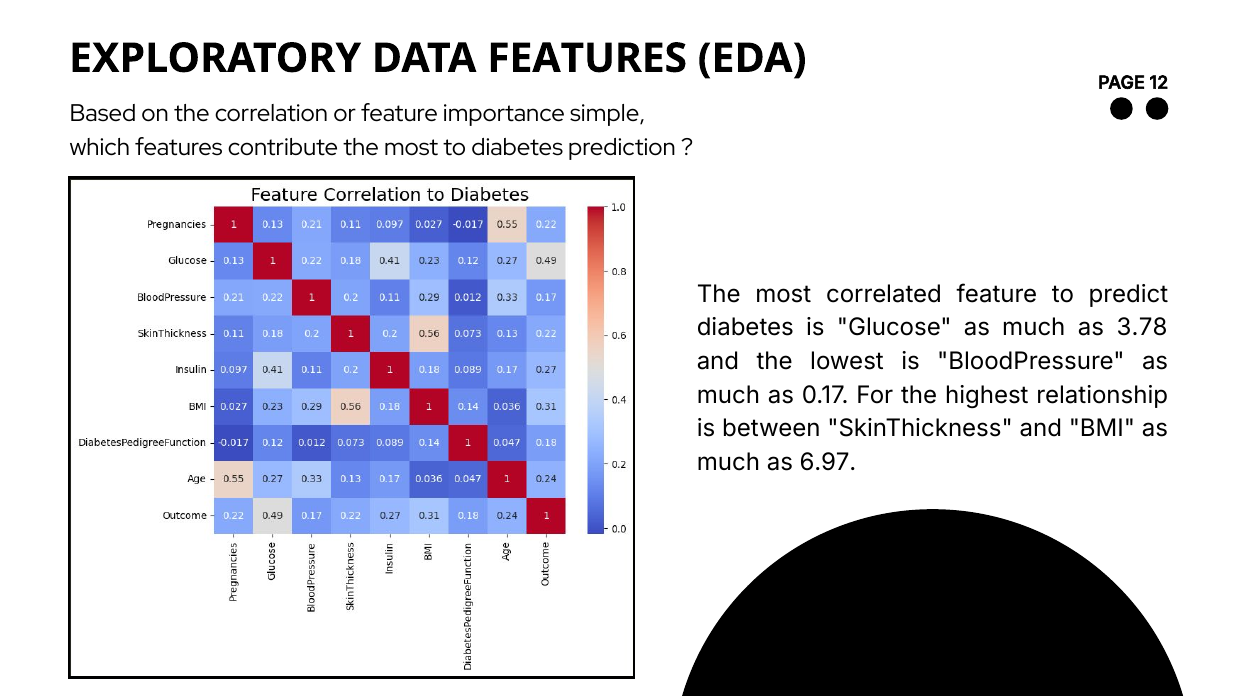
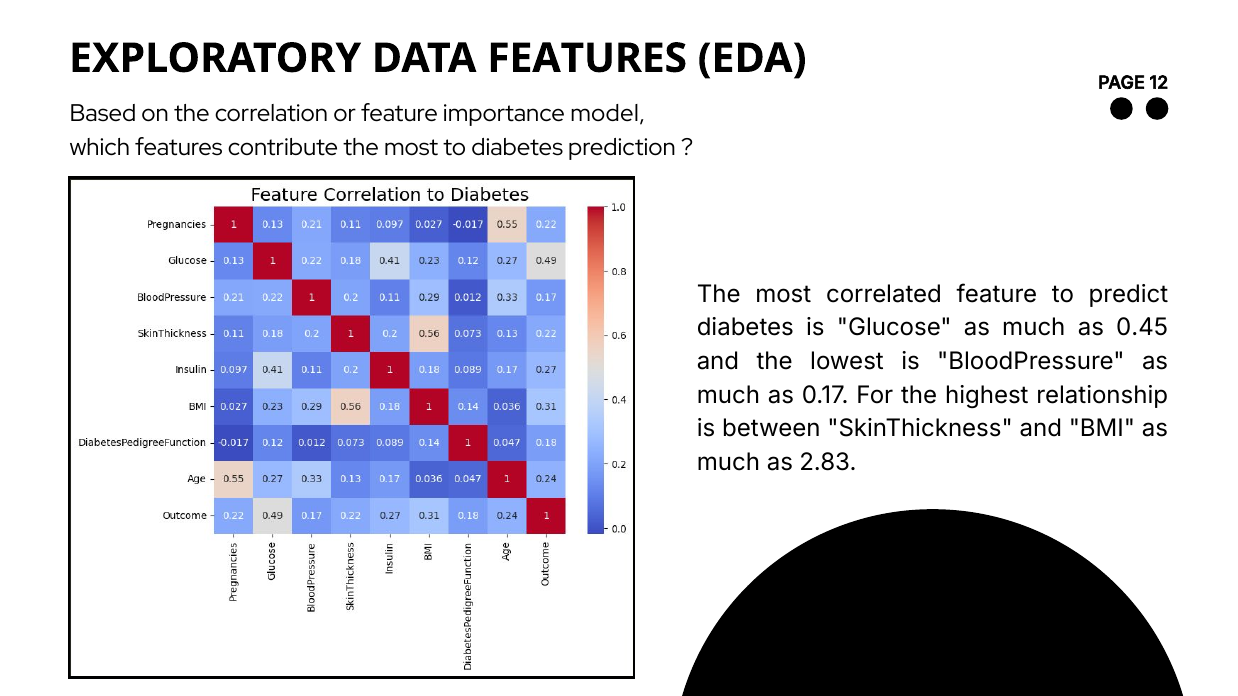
simple: simple -> model
3.78: 3.78 -> 0.45
6.97: 6.97 -> 2.83
